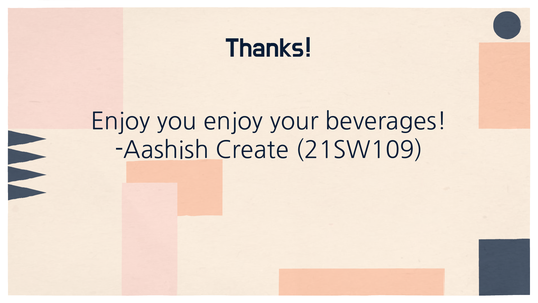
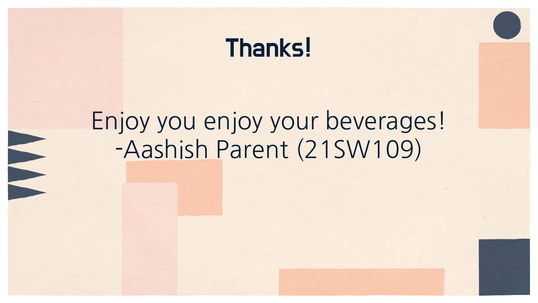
Create: Create -> Parent
